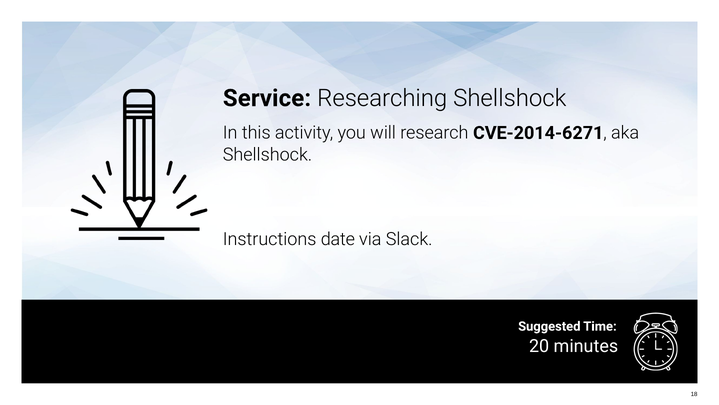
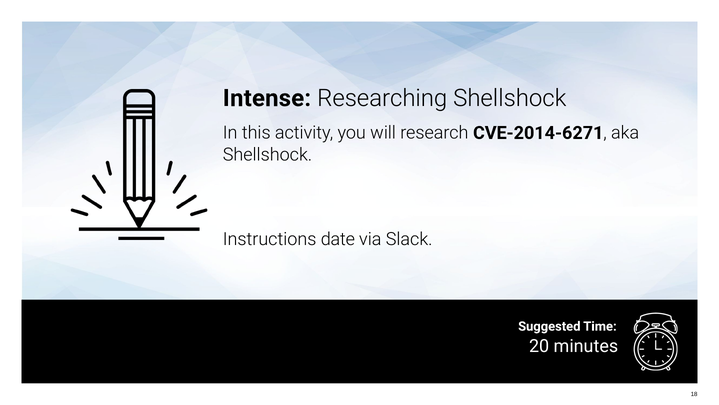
Service: Service -> Intense
